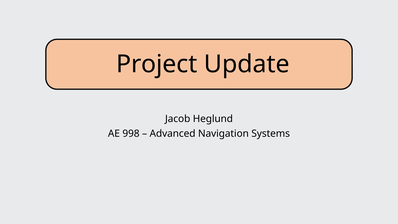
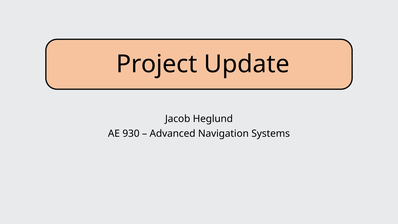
998: 998 -> 930
